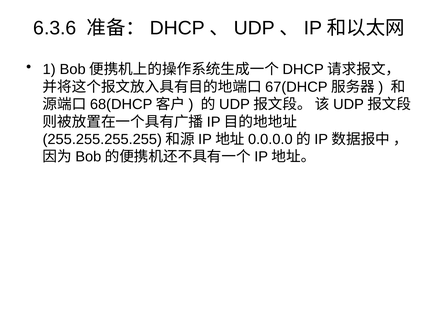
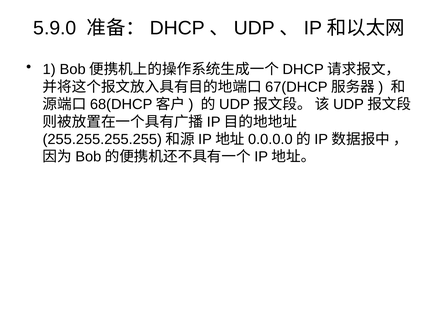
6.3.6: 6.3.6 -> 5.9.0
